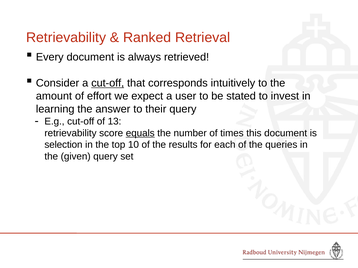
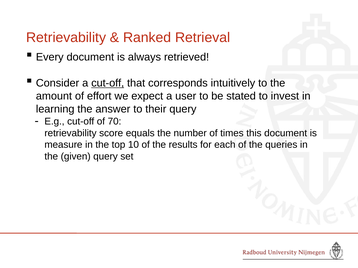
13: 13 -> 70
equals underline: present -> none
selection: selection -> measure
